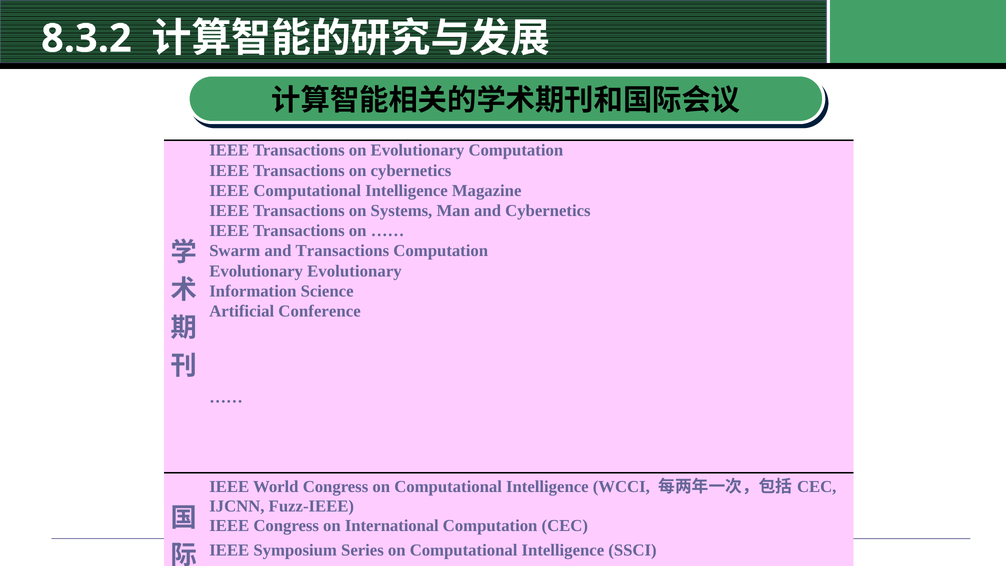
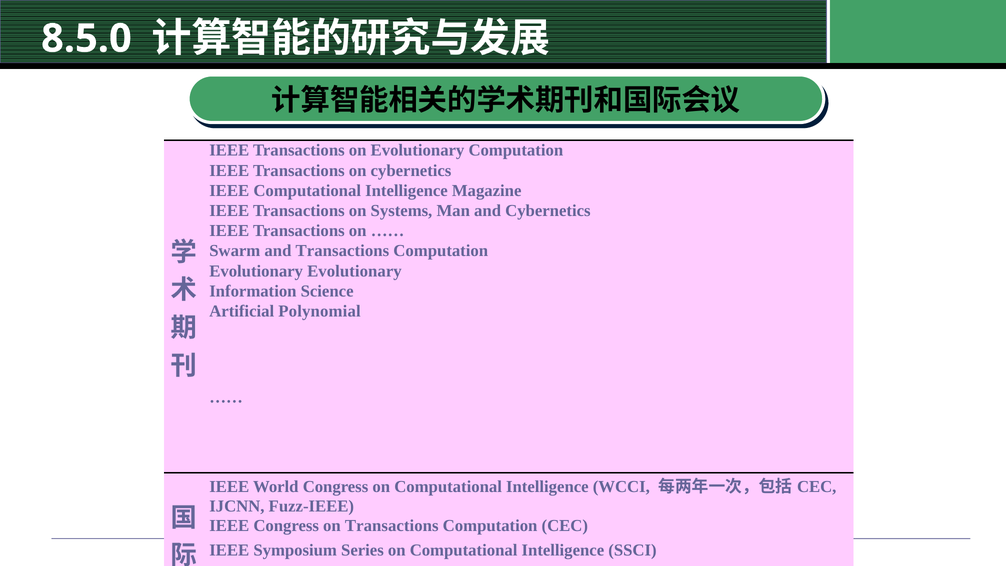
8.3.2: 8.3.2 -> 8.5.0
Artificial Conference: Conference -> Polynomial
on International: International -> Transactions
